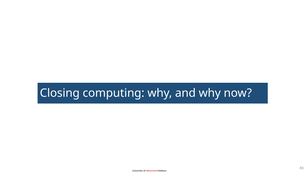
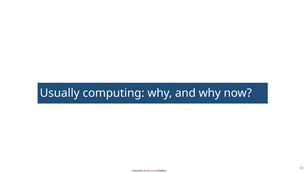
Closing: Closing -> Usually
